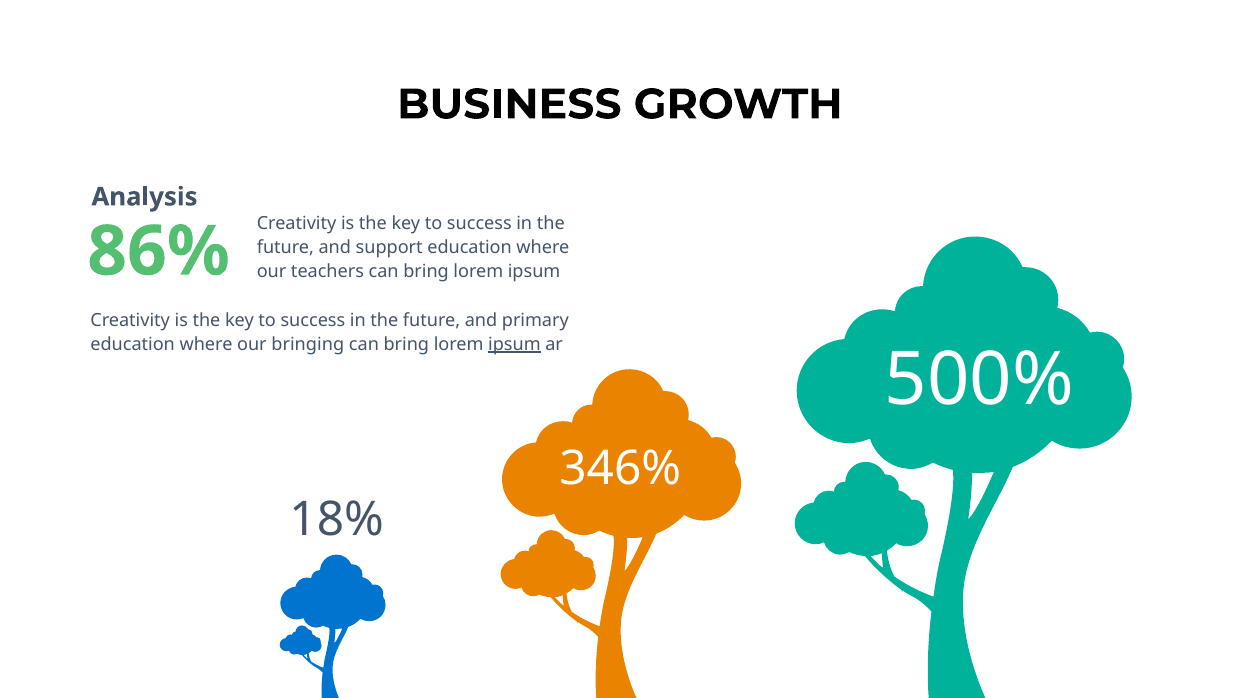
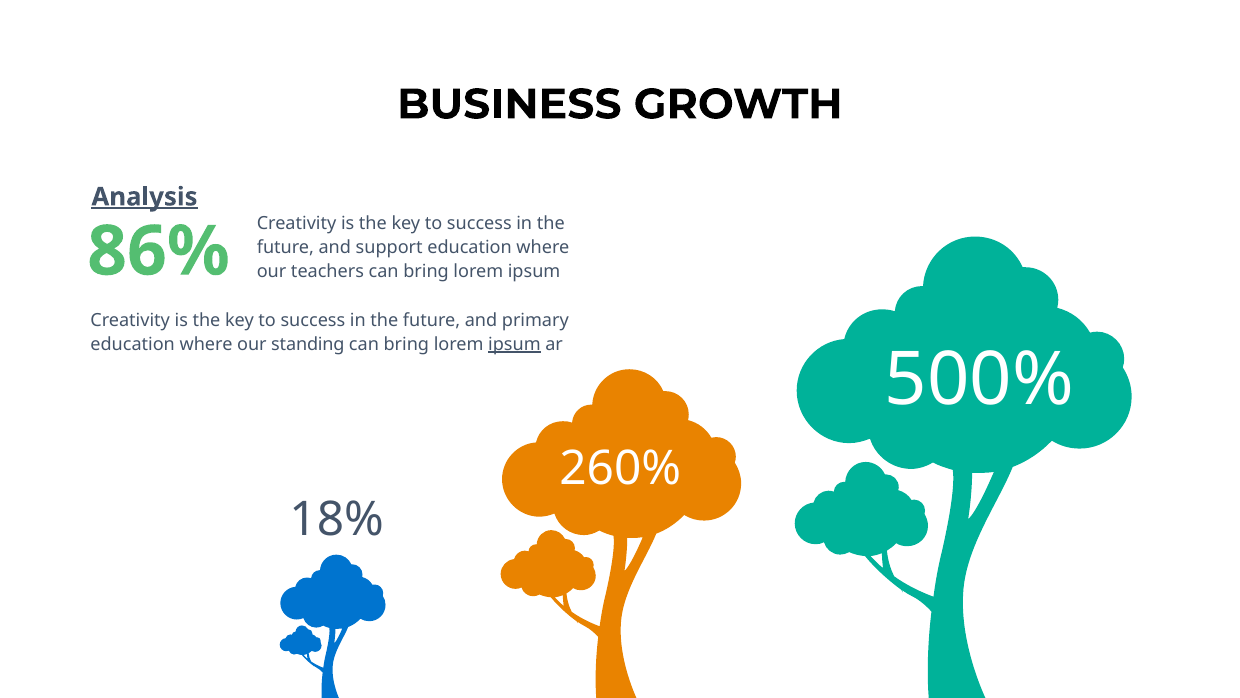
Analysis underline: none -> present
bringing: bringing -> standing
346%: 346% -> 260%
